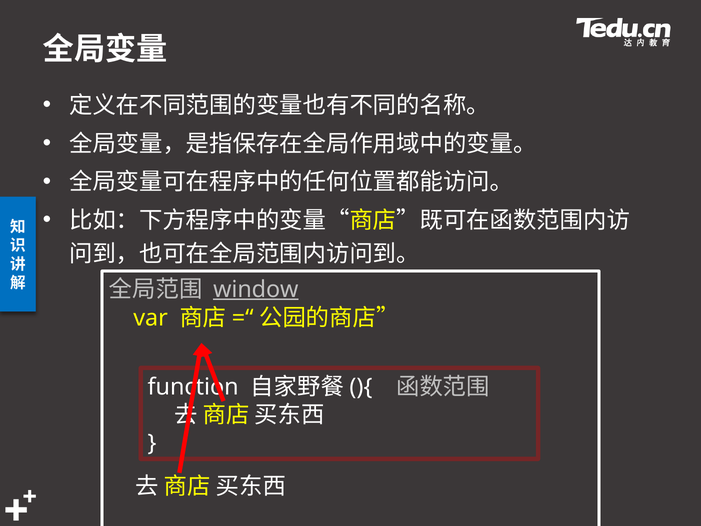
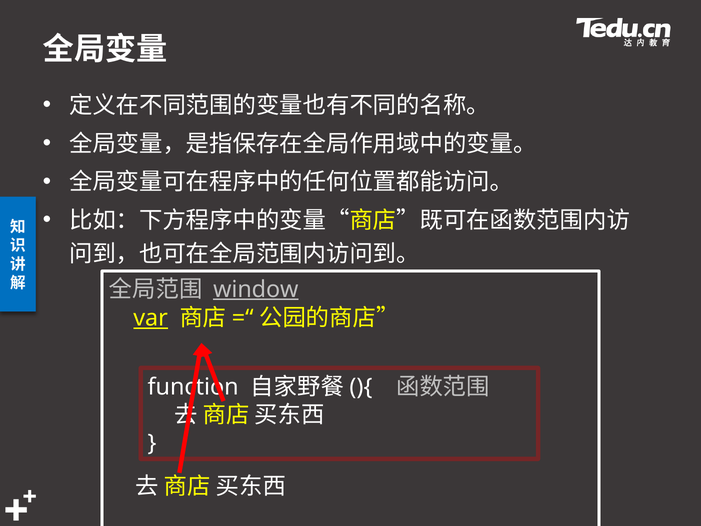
var underline: none -> present
